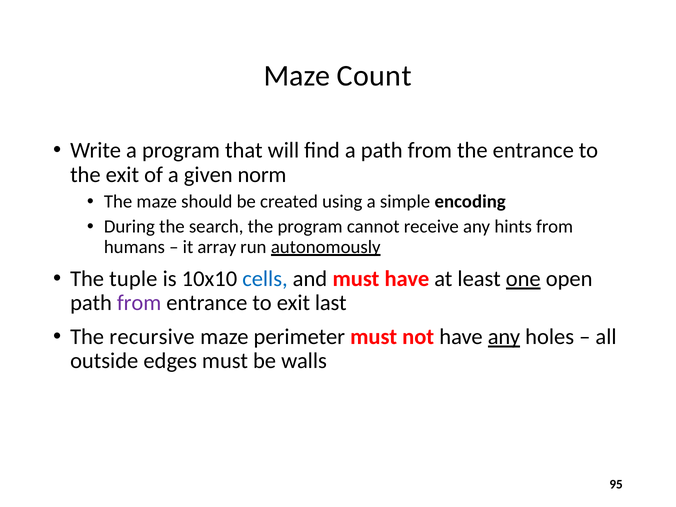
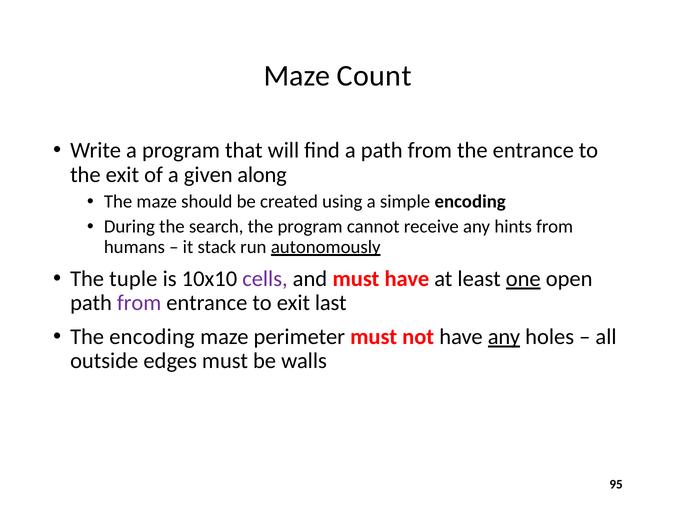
norm: norm -> along
array: array -> stack
cells colour: blue -> purple
The recursive: recursive -> encoding
